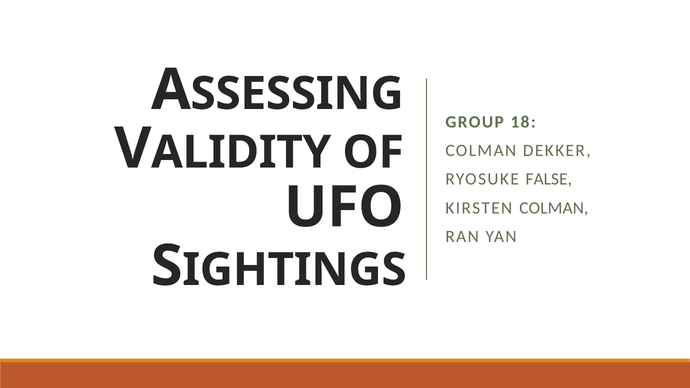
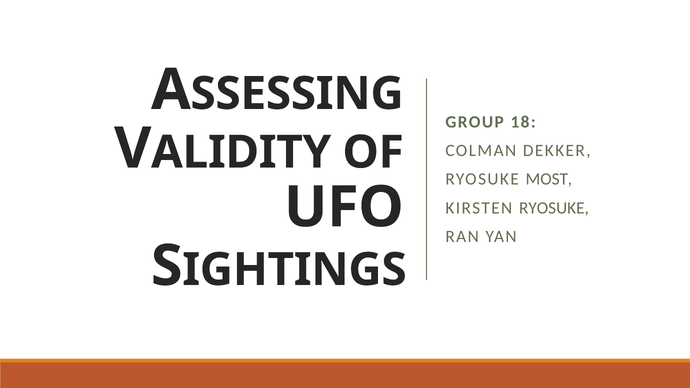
FALSE: FALSE -> MOST
KIRSTEN COLMAN: COLMAN -> RYOSUKE
